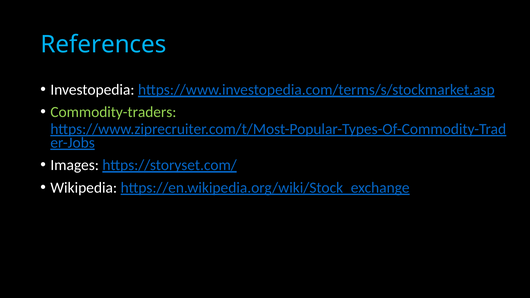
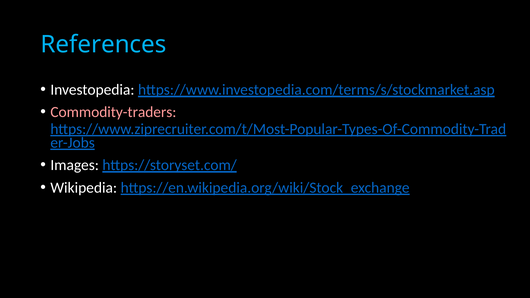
Commodity-traders colour: light green -> pink
